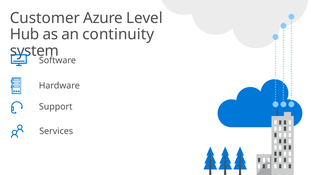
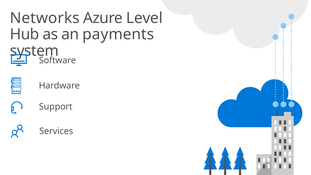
Customer: Customer -> Networks
continuity: continuity -> payments
